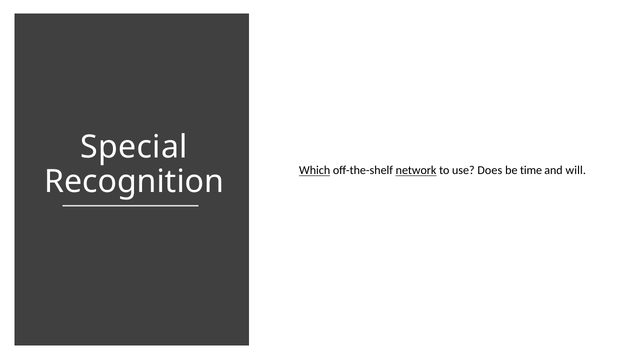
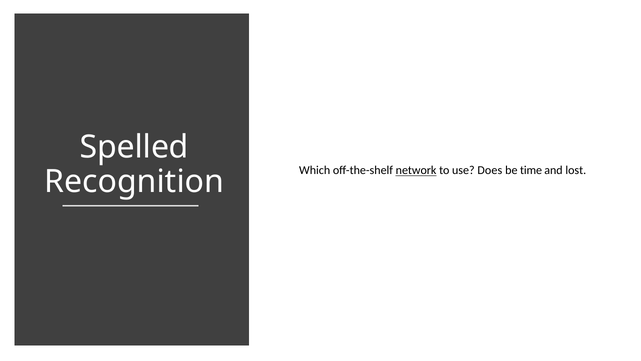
Special: Special -> Spelled
Which underline: present -> none
will: will -> lost
